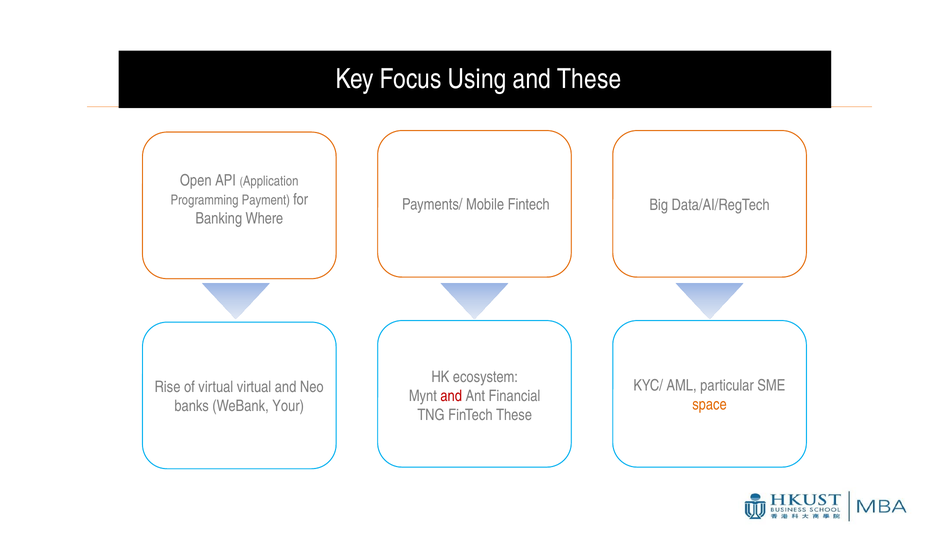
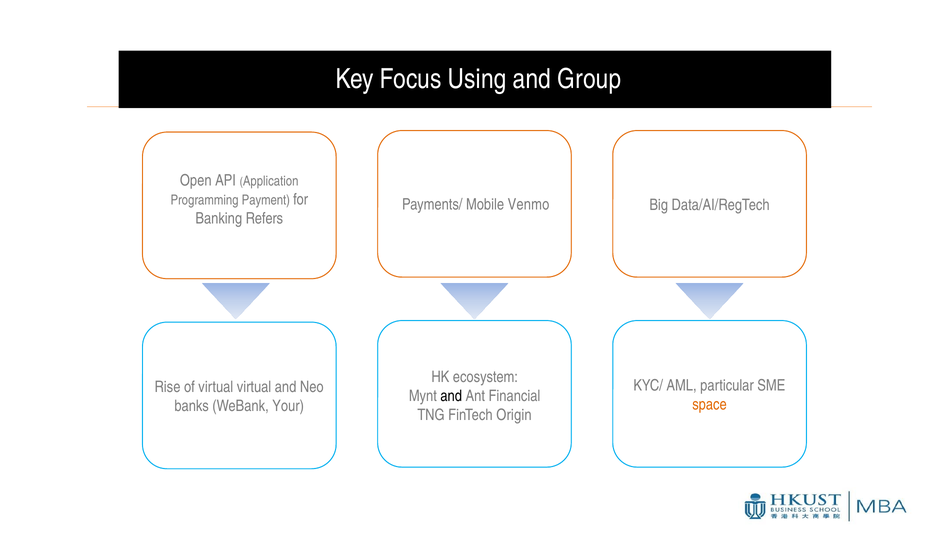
and These: These -> Group
Mobile Fintech: Fintech -> Venmo
Where: Where -> Refers
and at (451, 396) colour: red -> black
FinTech These: These -> Origin
